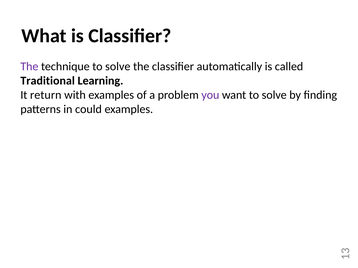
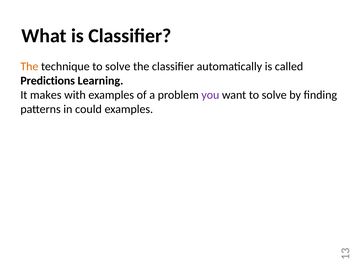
The at (29, 66) colour: purple -> orange
Traditional: Traditional -> Predictions
return: return -> makes
